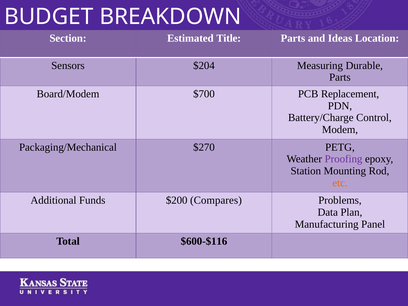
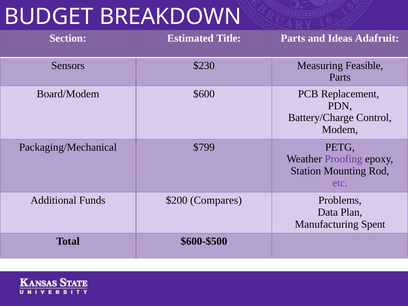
Location: Location -> Adafruit
$204: $204 -> $230
Durable: Durable -> Feasible
$700: $700 -> $600
$270: $270 -> $799
etc colour: orange -> purple
Panel: Panel -> Spent
$600-$116: $600-$116 -> $600-$500
